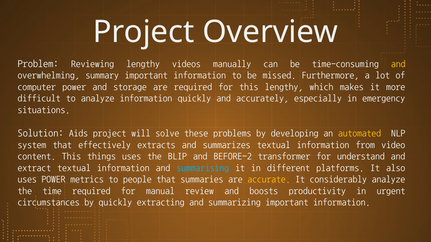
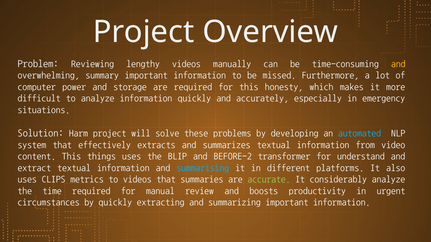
this lengthy: lengthy -> honesty
Aids: Aids -> Harm
automated colour: yellow -> light blue
uses POWER: POWER -> CLIPS
to people: people -> videos
accurate colour: yellow -> light green
